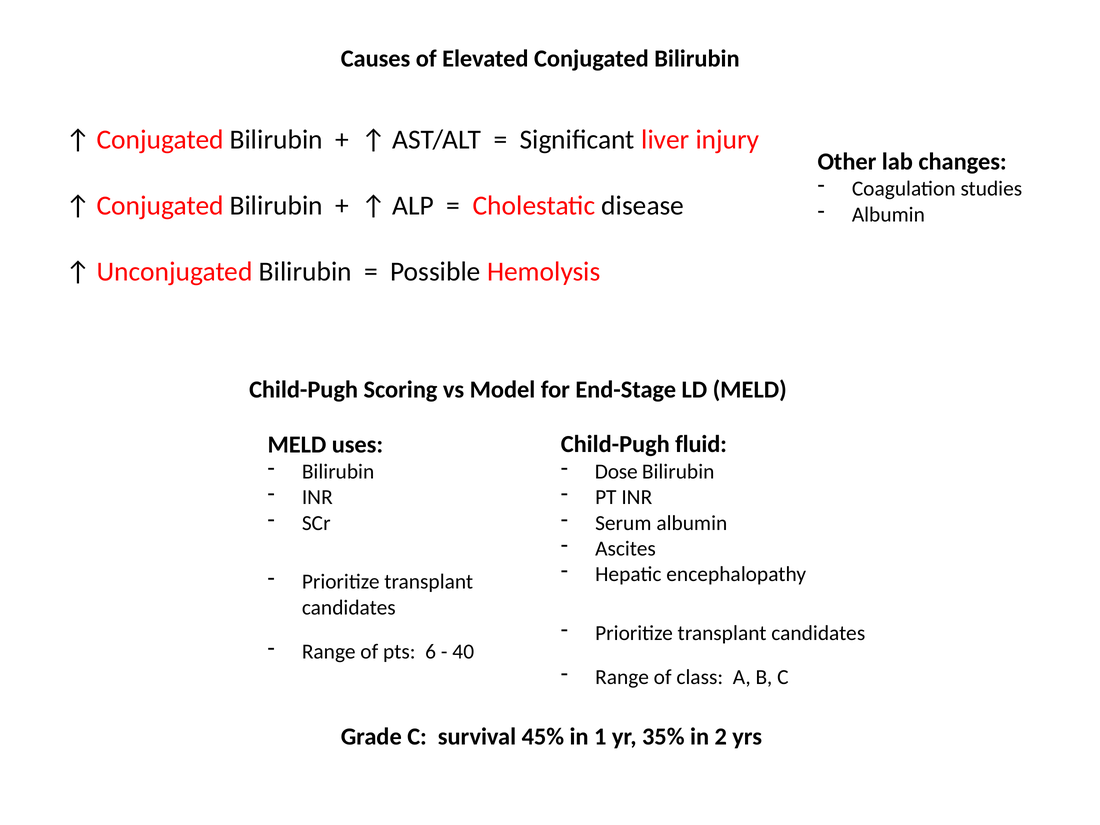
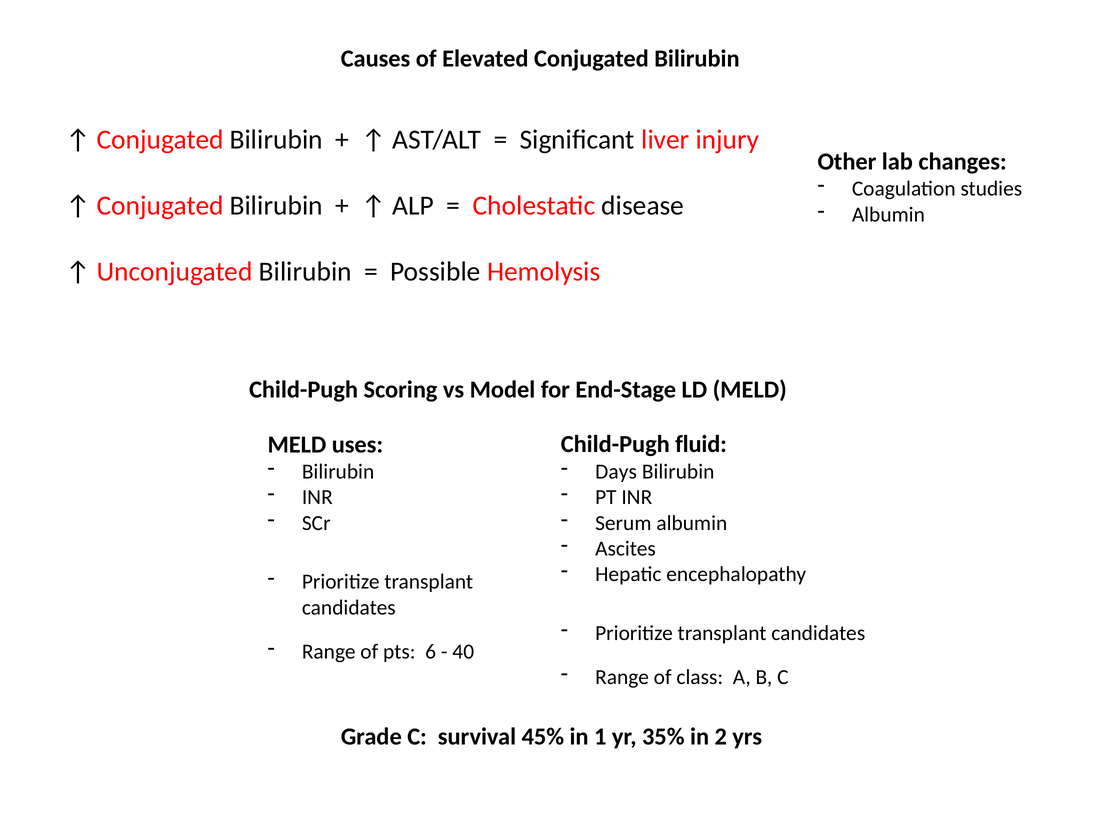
Dose: Dose -> Days
